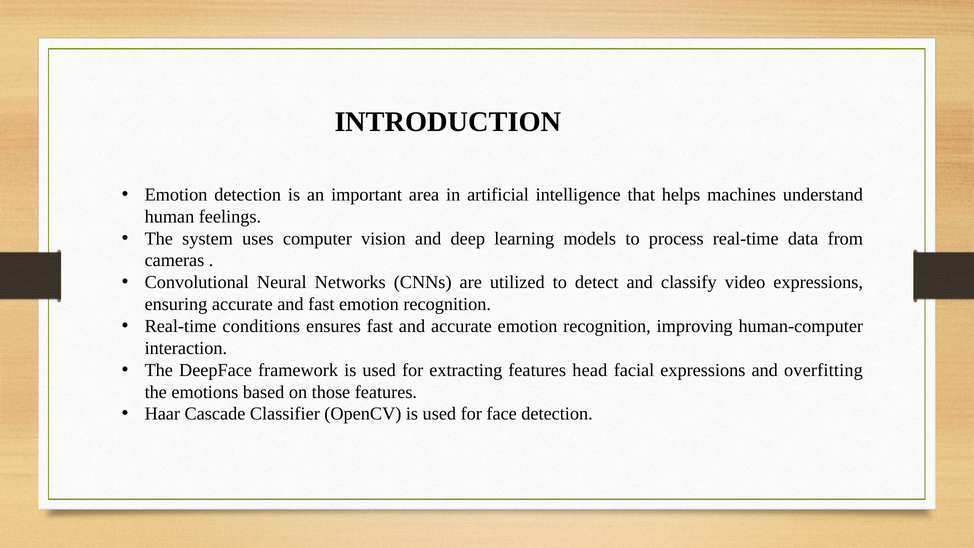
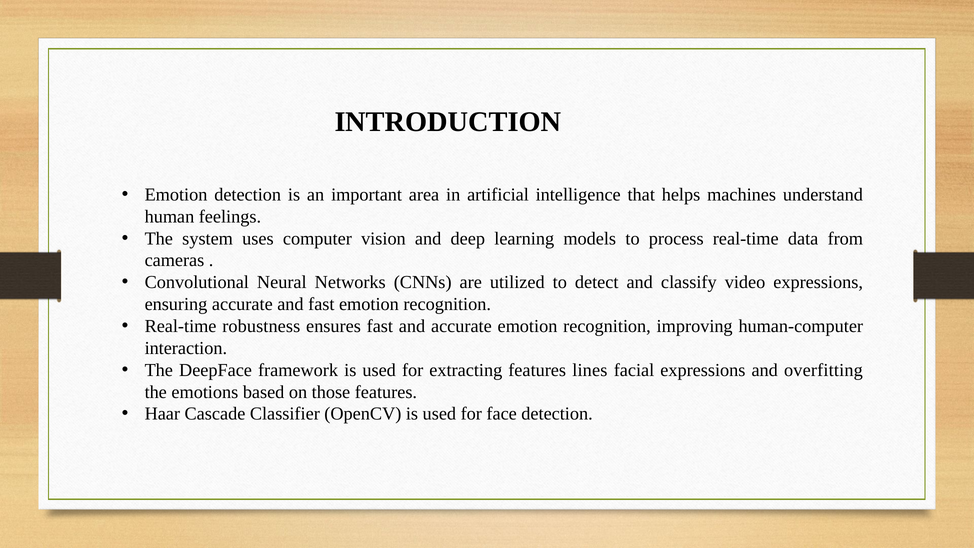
conditions: conditions -> robustness
head: head -> lines
